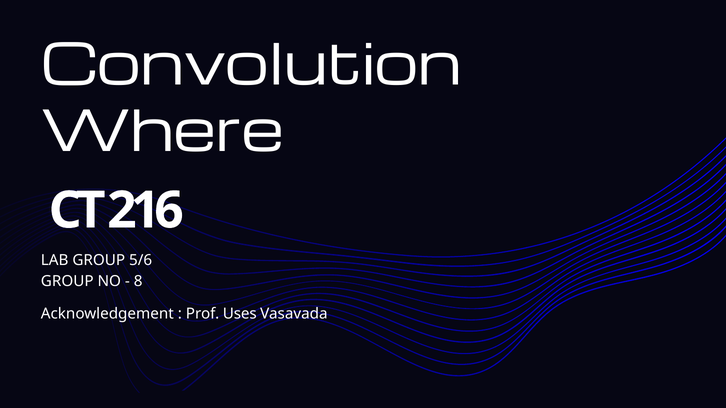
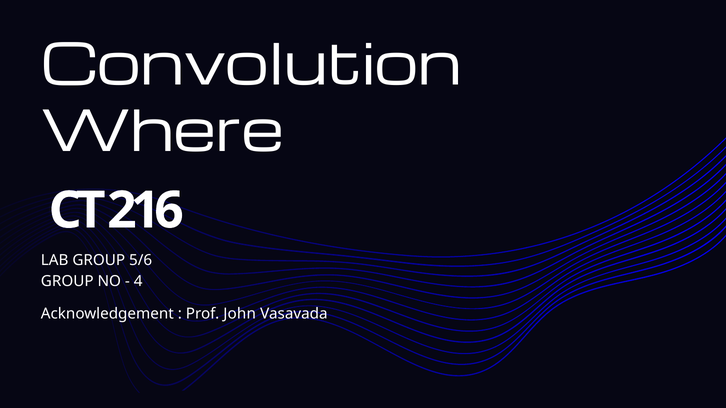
8: 8 -> 4
Uses: Uses -> John
